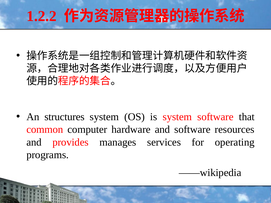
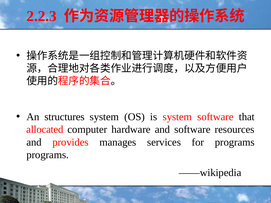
1.2.2: 1.2.2 -> 2.2.3
common: common -> allocated
for operating: operating -> programs
